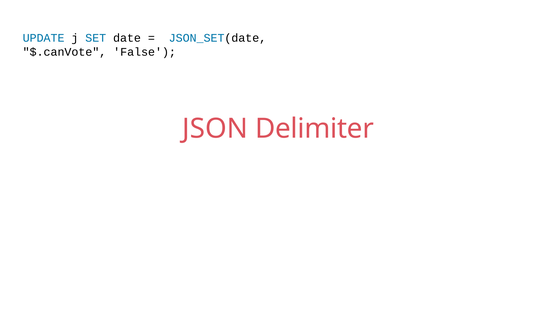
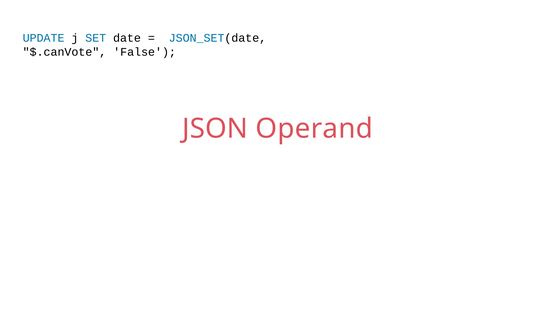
Delimiter: Delimiter -> Operand
